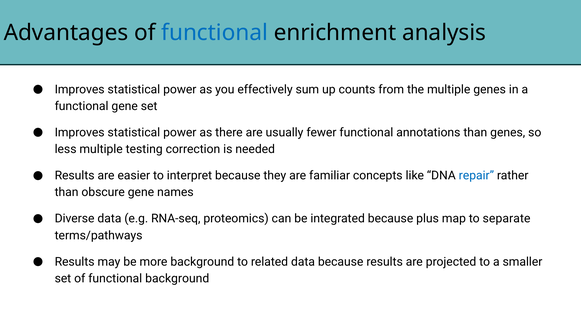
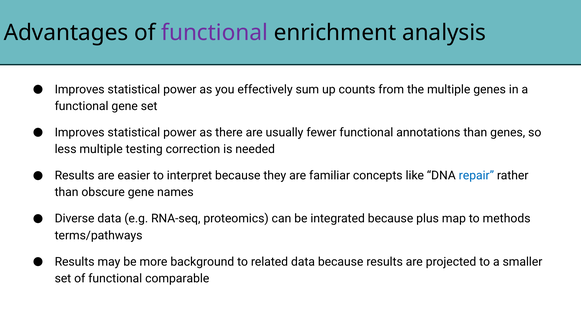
functional at (215, 33) colour: blue -> purple
separate: separate -> methods
functional background: background -> comparable
